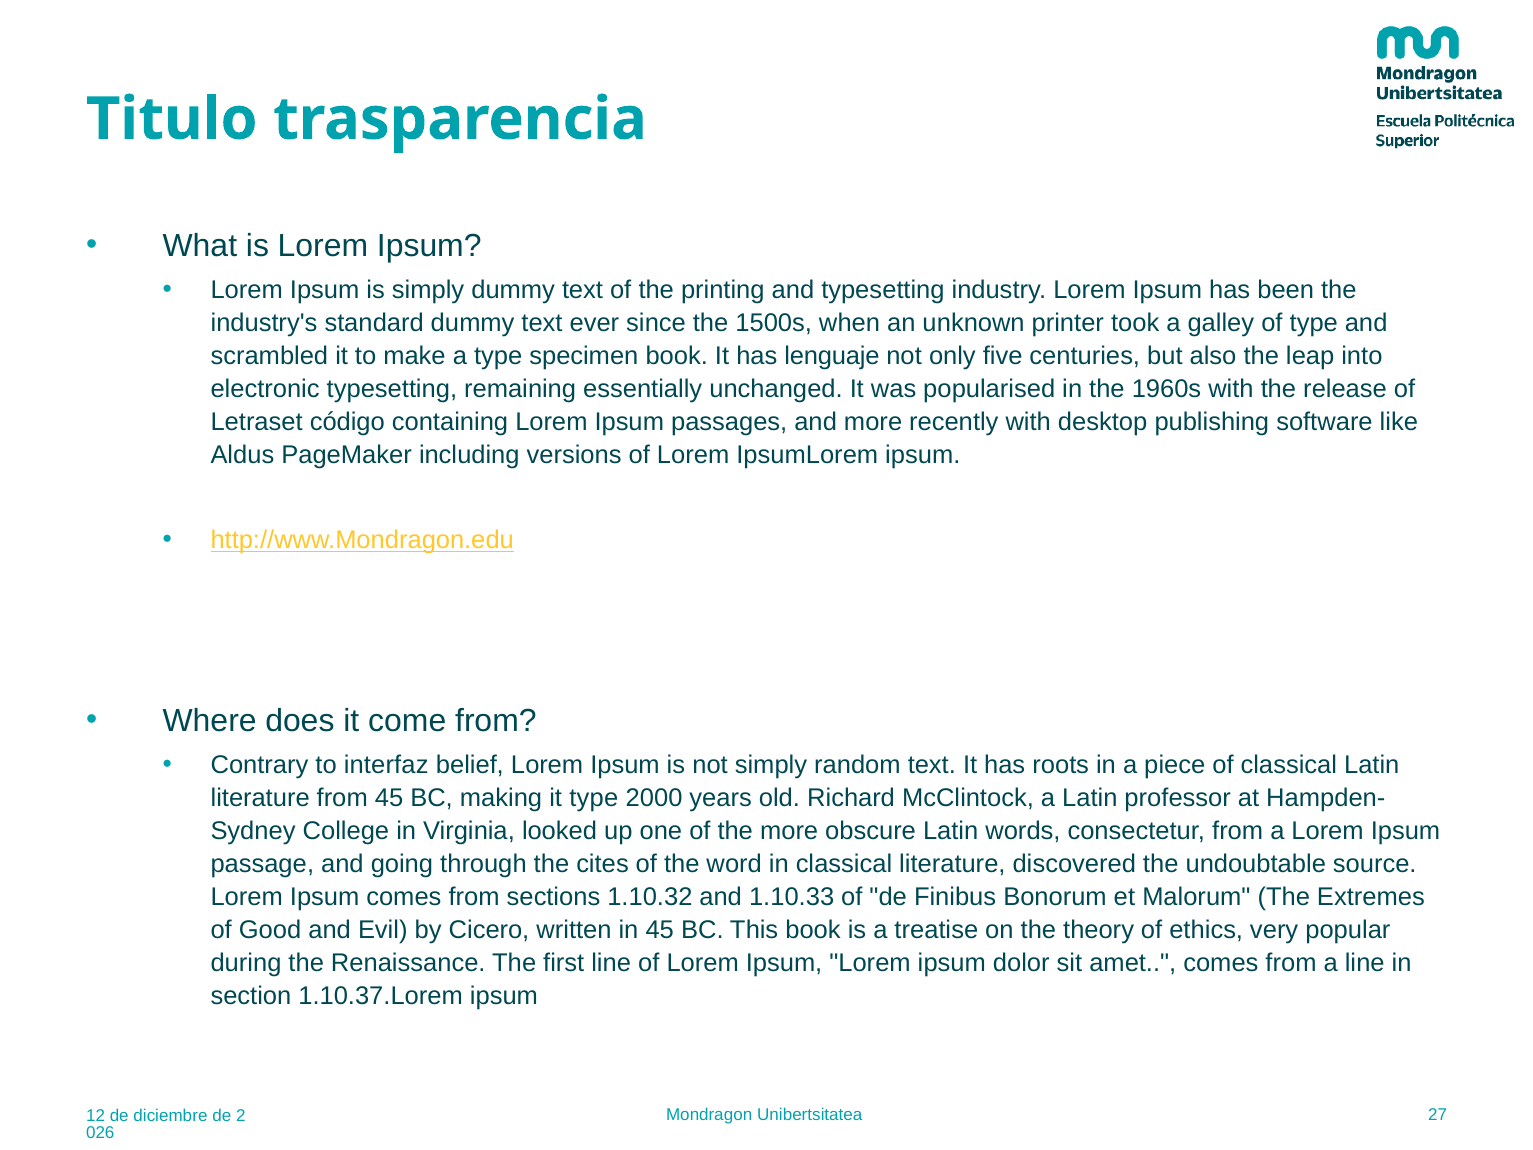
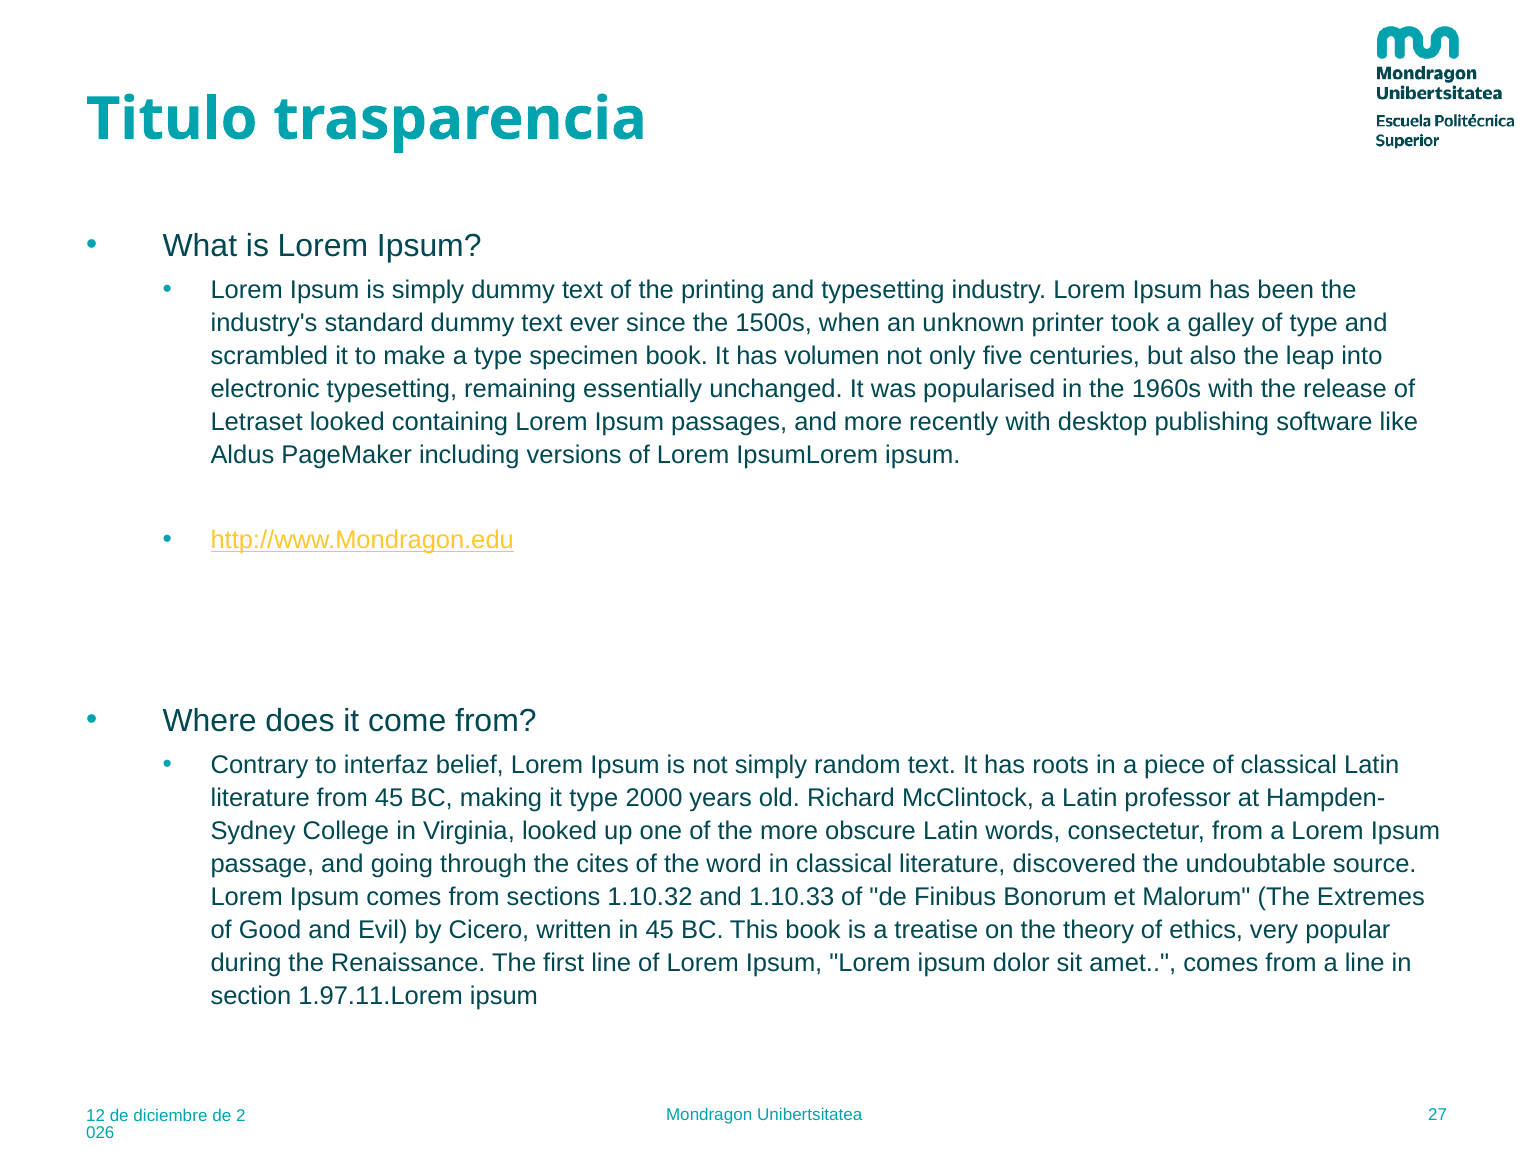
lenguaje: lenguaje -> volumen
Letraset código: código -> looked
1.10.37.Lorem: 1.10.37.Lorem -> 1.97.11.Lorem
